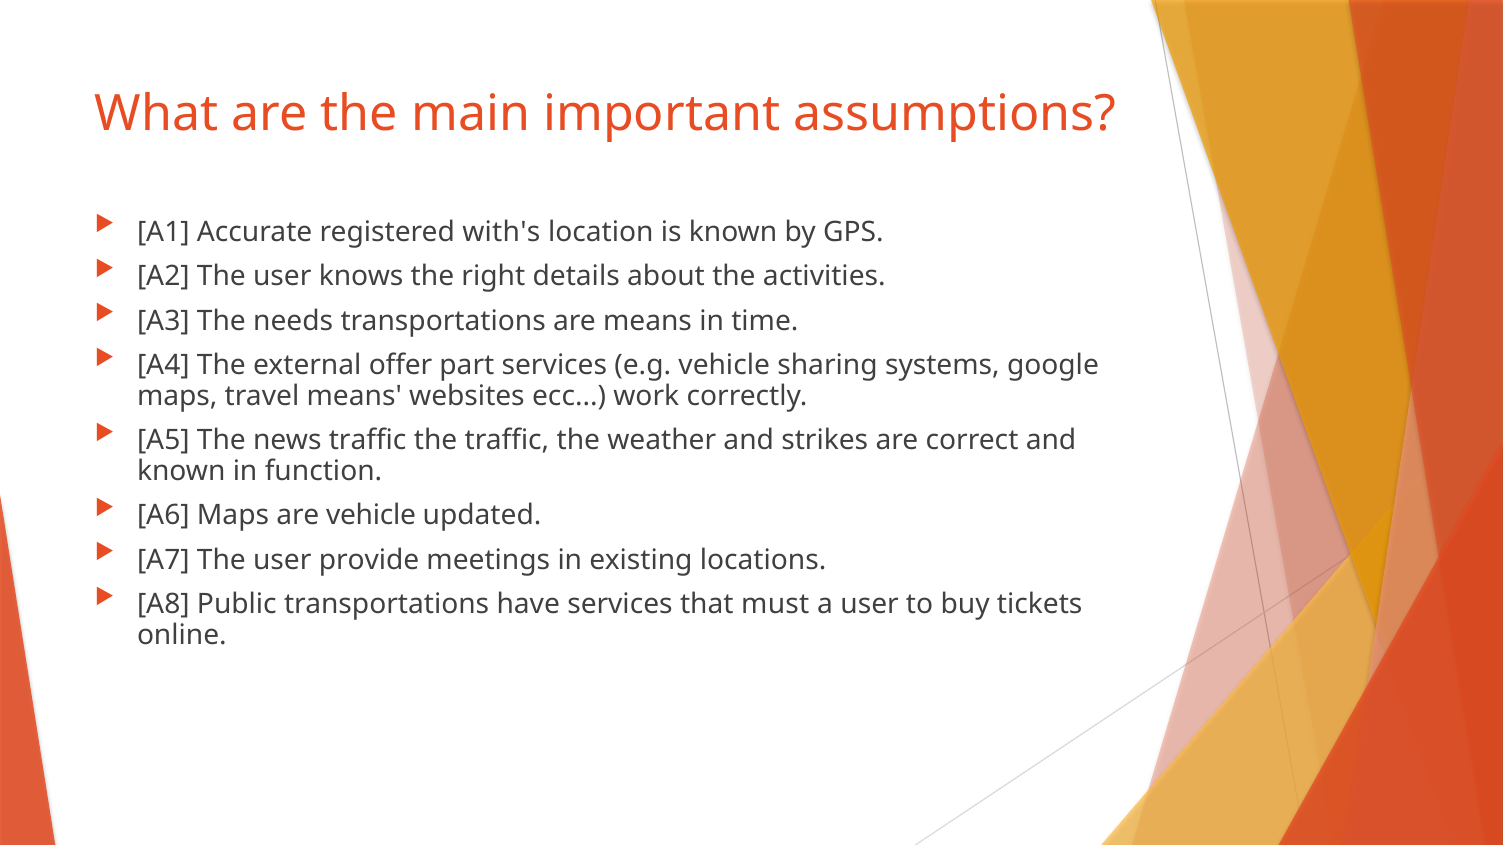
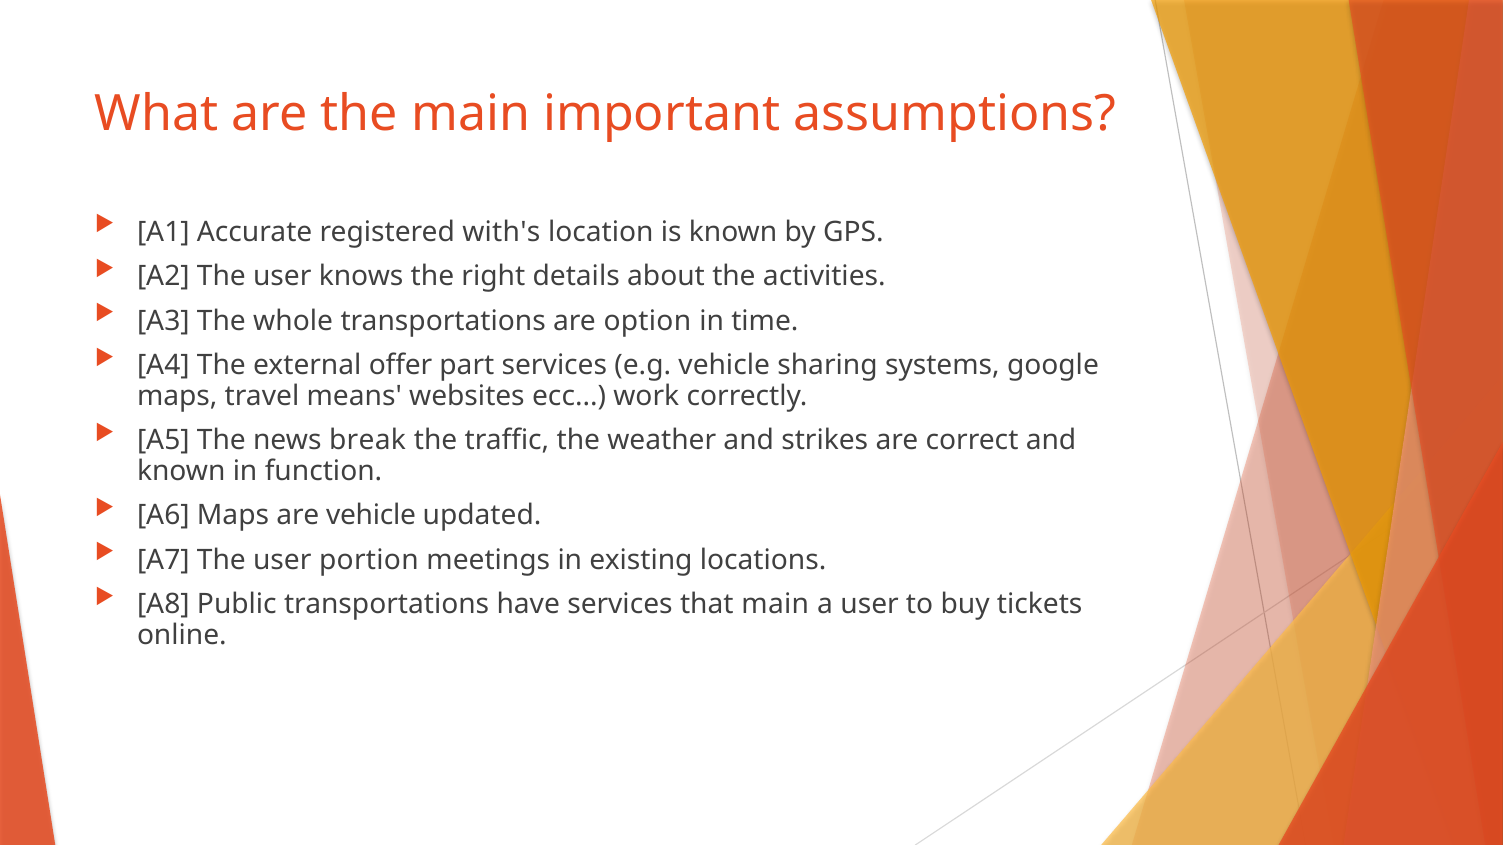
needs: needs -> whole
are means: means -> option
news traffic: traffic -> break
provide: provide -> portion
that must: must -> main
